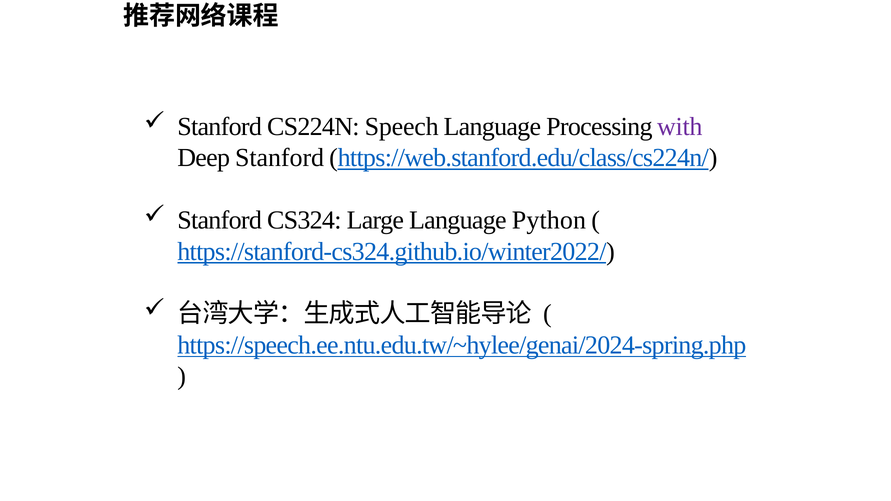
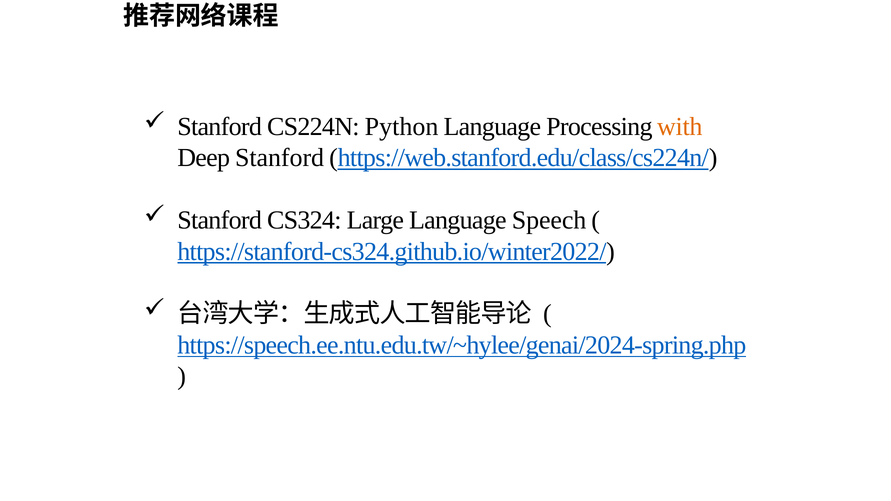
Speech: Speech -> Python
with colour: purple -> orange
Python: Python -> Speech
